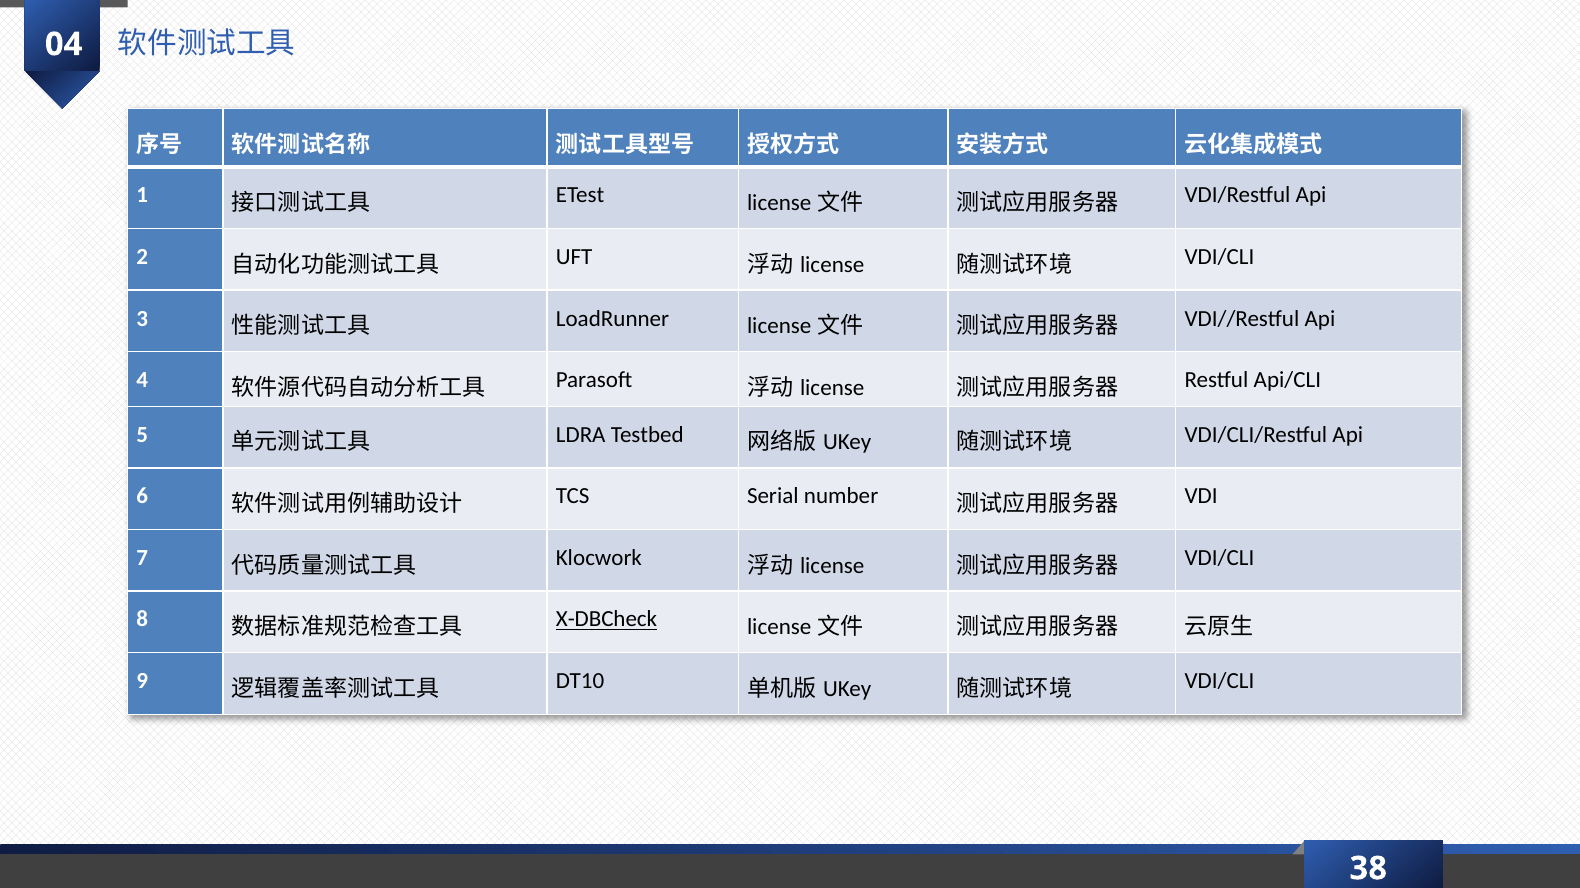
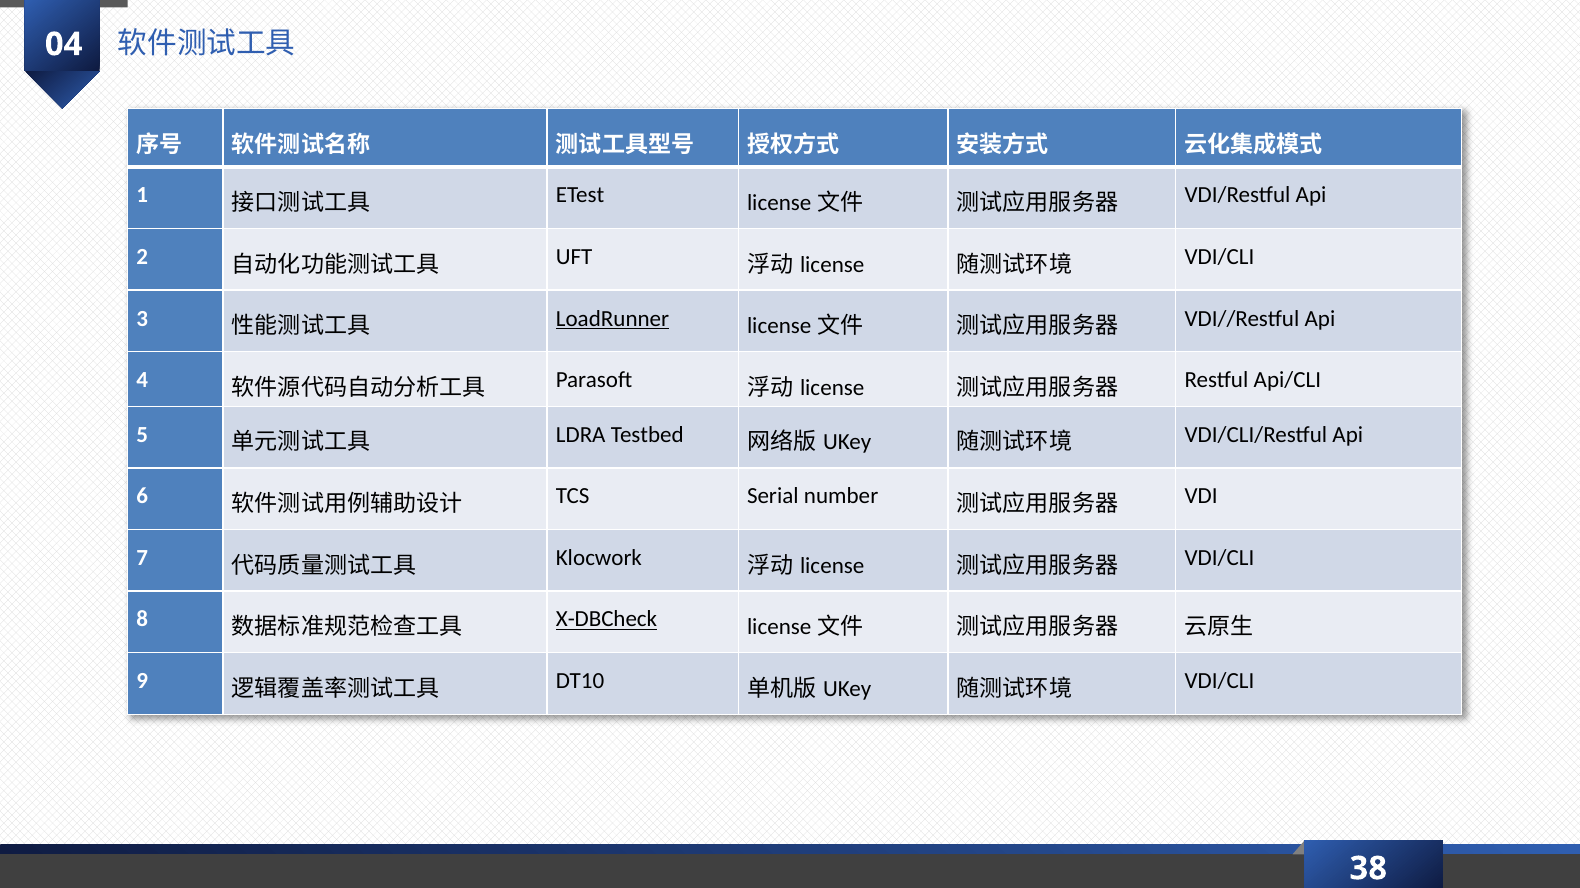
LoadRunner underline: none -> present
